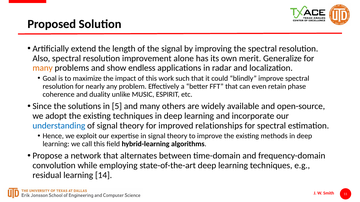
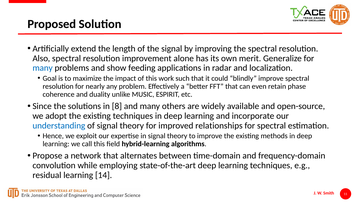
many at (43, 68) colour: orange -> blue
endless: endless -> feeding
5: 5 -> 8
